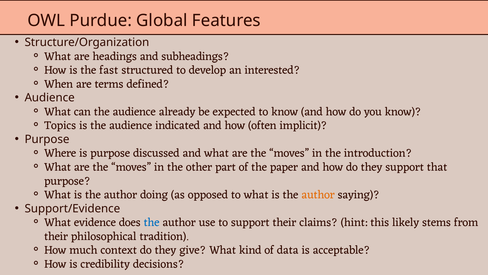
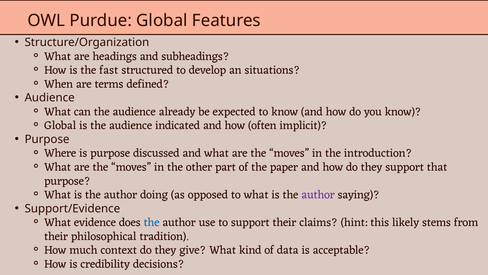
interested: interested -> situations
Topics at (60, 125): Topics -> Global
author at (318, 194) colour: orange -> purple
